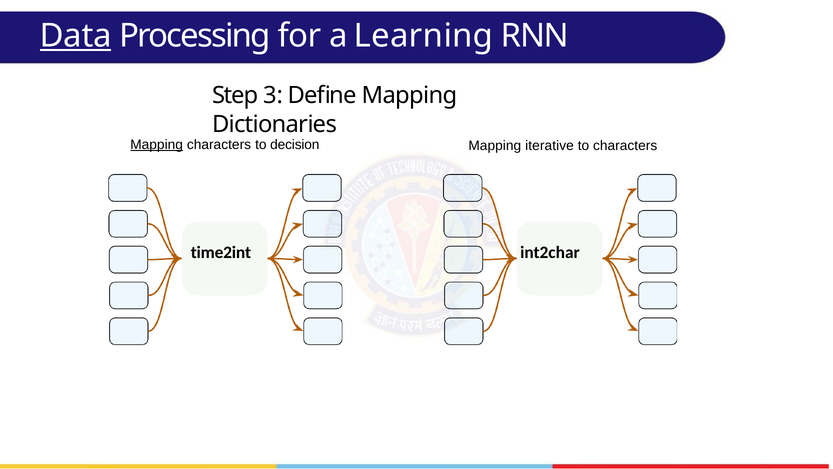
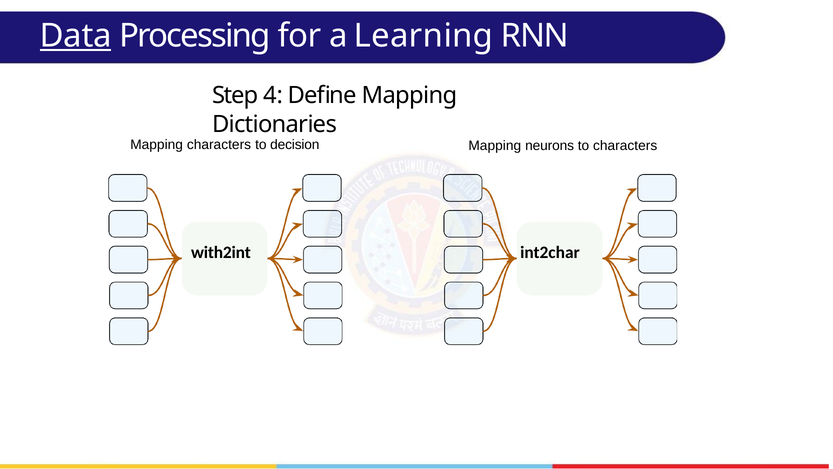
3: 3 -> 4
Mapping at (157, 145) underline: present -> none
iterative: iterative -> neurons
time2int: time2int -> with2int
